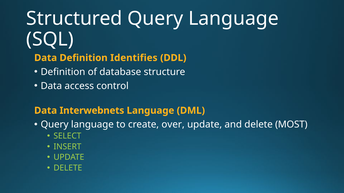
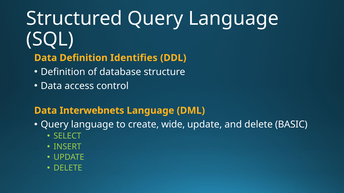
over: over -> wide
MOST: MOST -> BASIC
